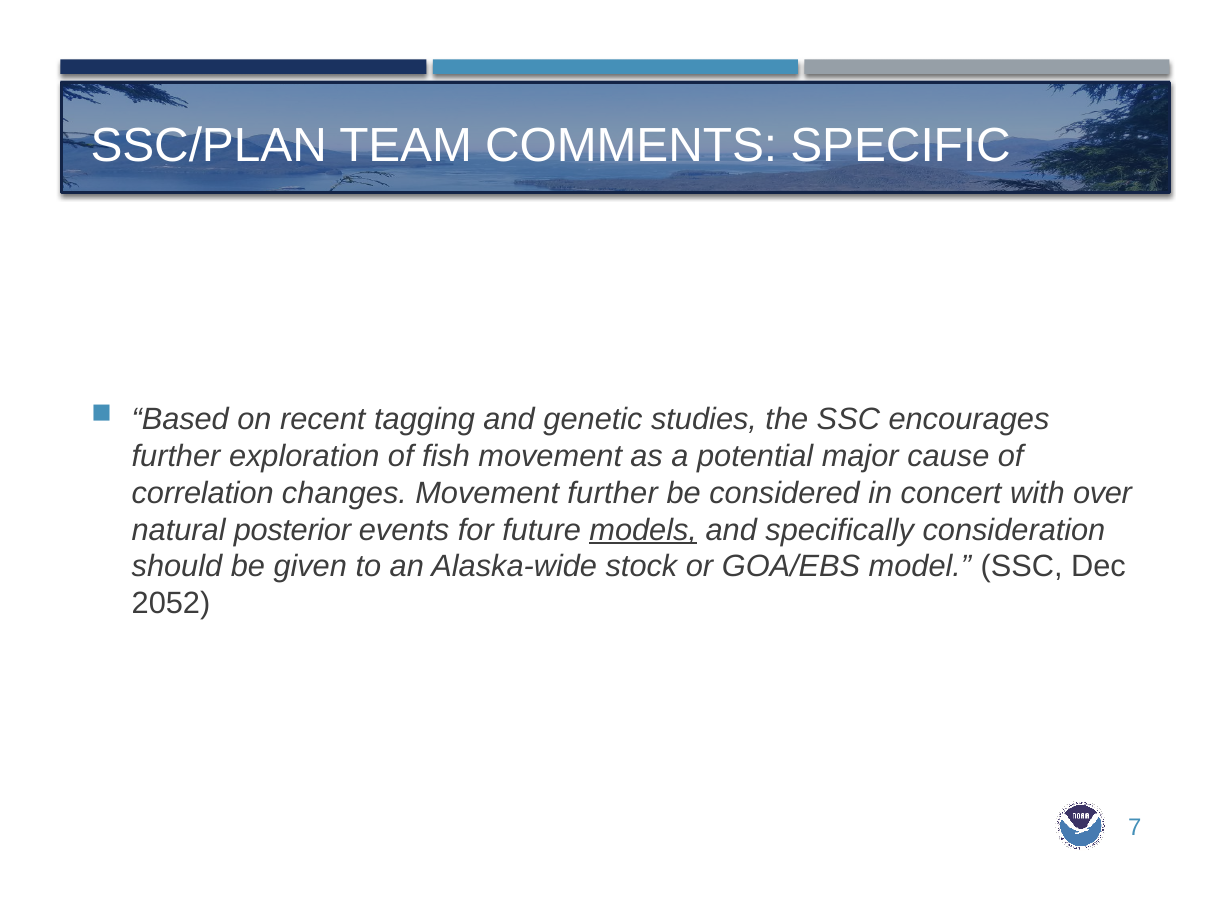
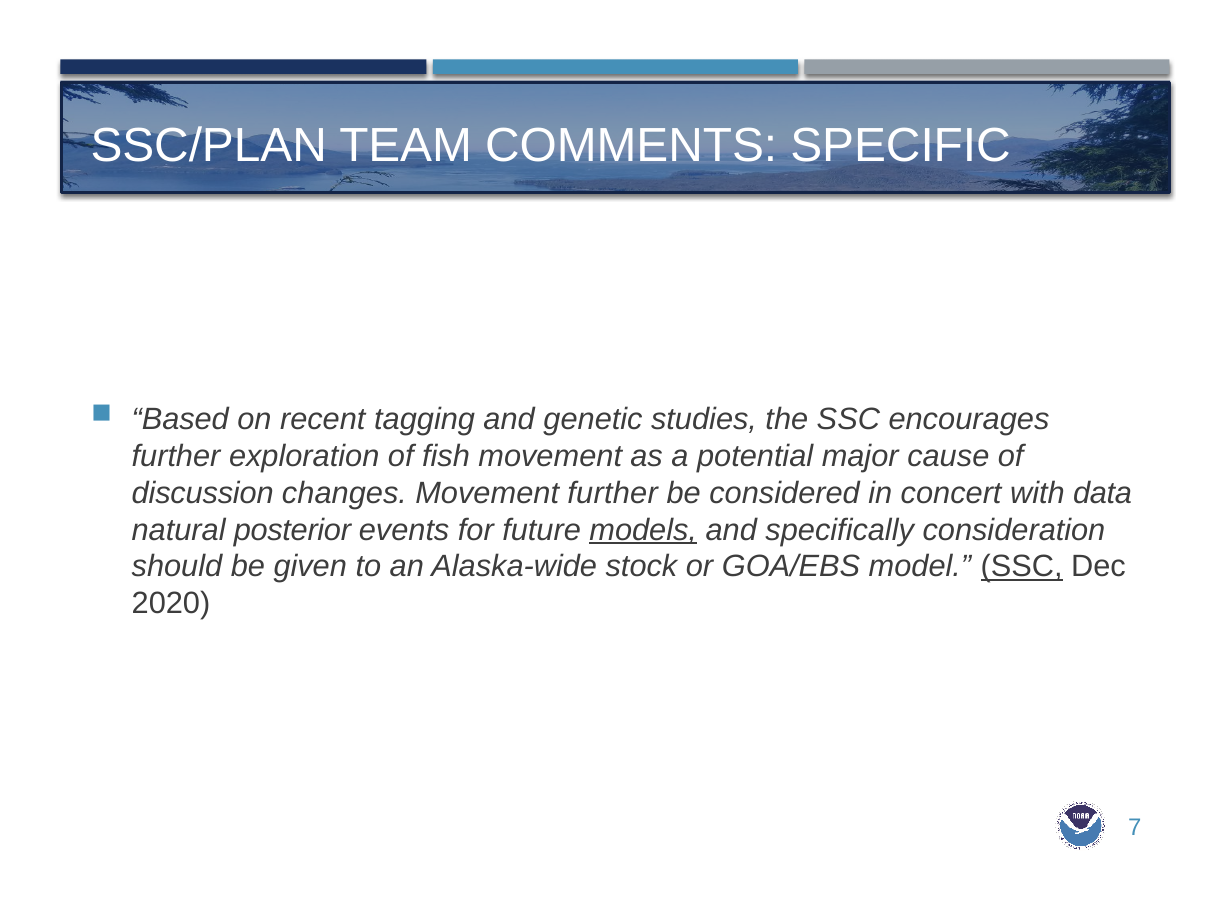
correlation: correlation -> discussion
over: over -> data
SSC at (1022, 567) underline: none -> present
2052: 2052 -> 2020
